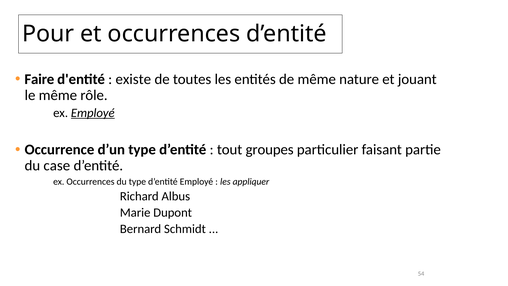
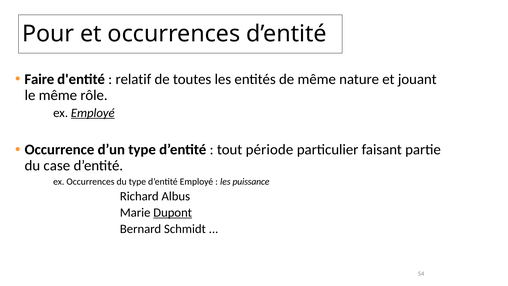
existe: existe -> relatif
groupes: groupes -> période
appliquer: appliquer -> puissance
Dupont underline: none -> present
